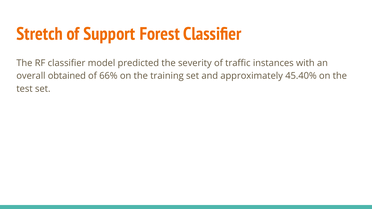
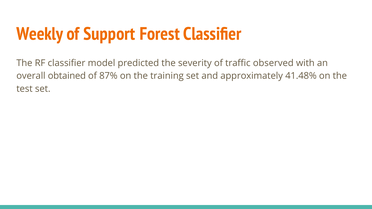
Stretch: Stretch -> Weekly
instances: instances -> observed
66%: 66% -> 87%
45.40%: 45.40% -> 41.48%
